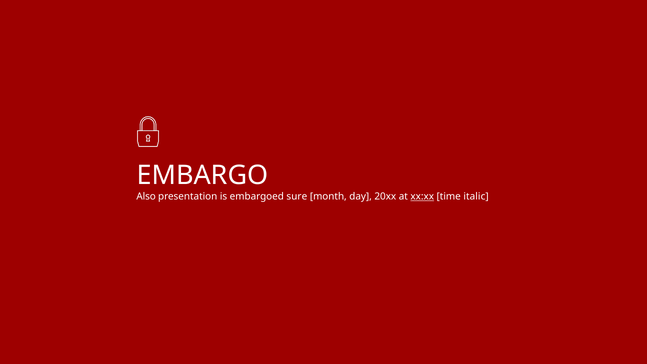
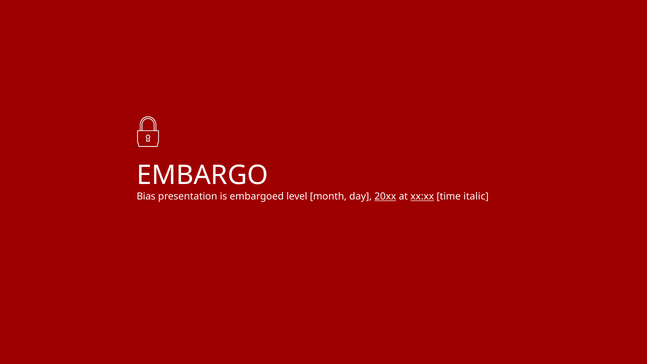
Also: Also -> Bias
sure: sure -> level
20xx underline: none -> present
